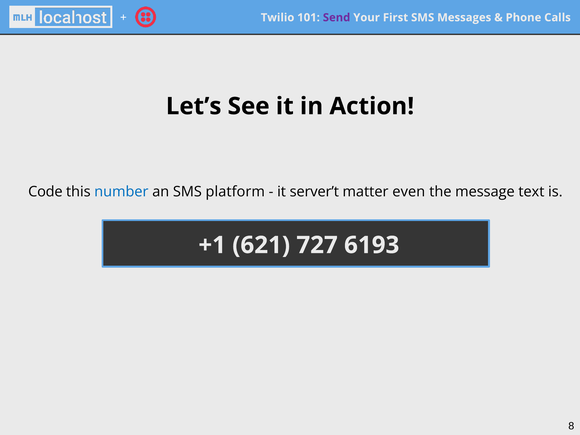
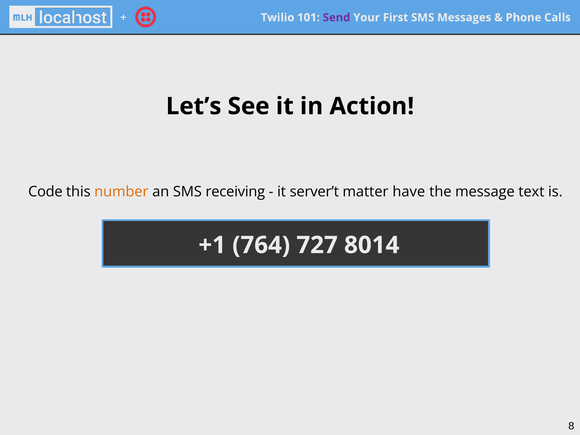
number colour: blue -> orange
platform: platform -> receiving
even: even -> have
621: 621 -> 764
6193: 6193 -> 8014
